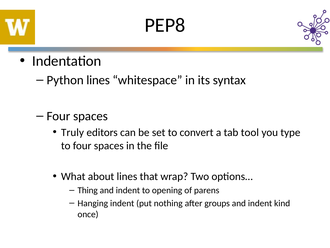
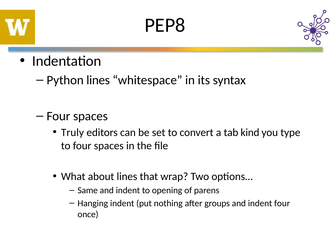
tool: tool -> kind
Thing: Thing -> Same
indent kind: kind -> four
